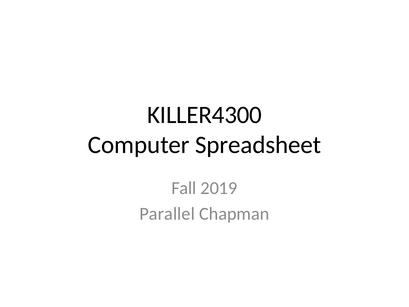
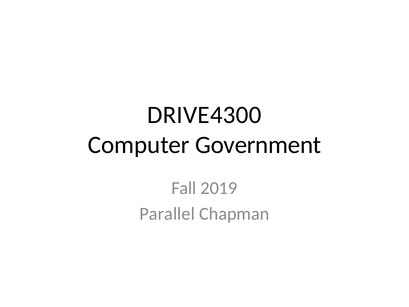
KILLER4300: KILLER4300 -> DRIVE4300
Spreadsheet: Spreadsheet -> Government
